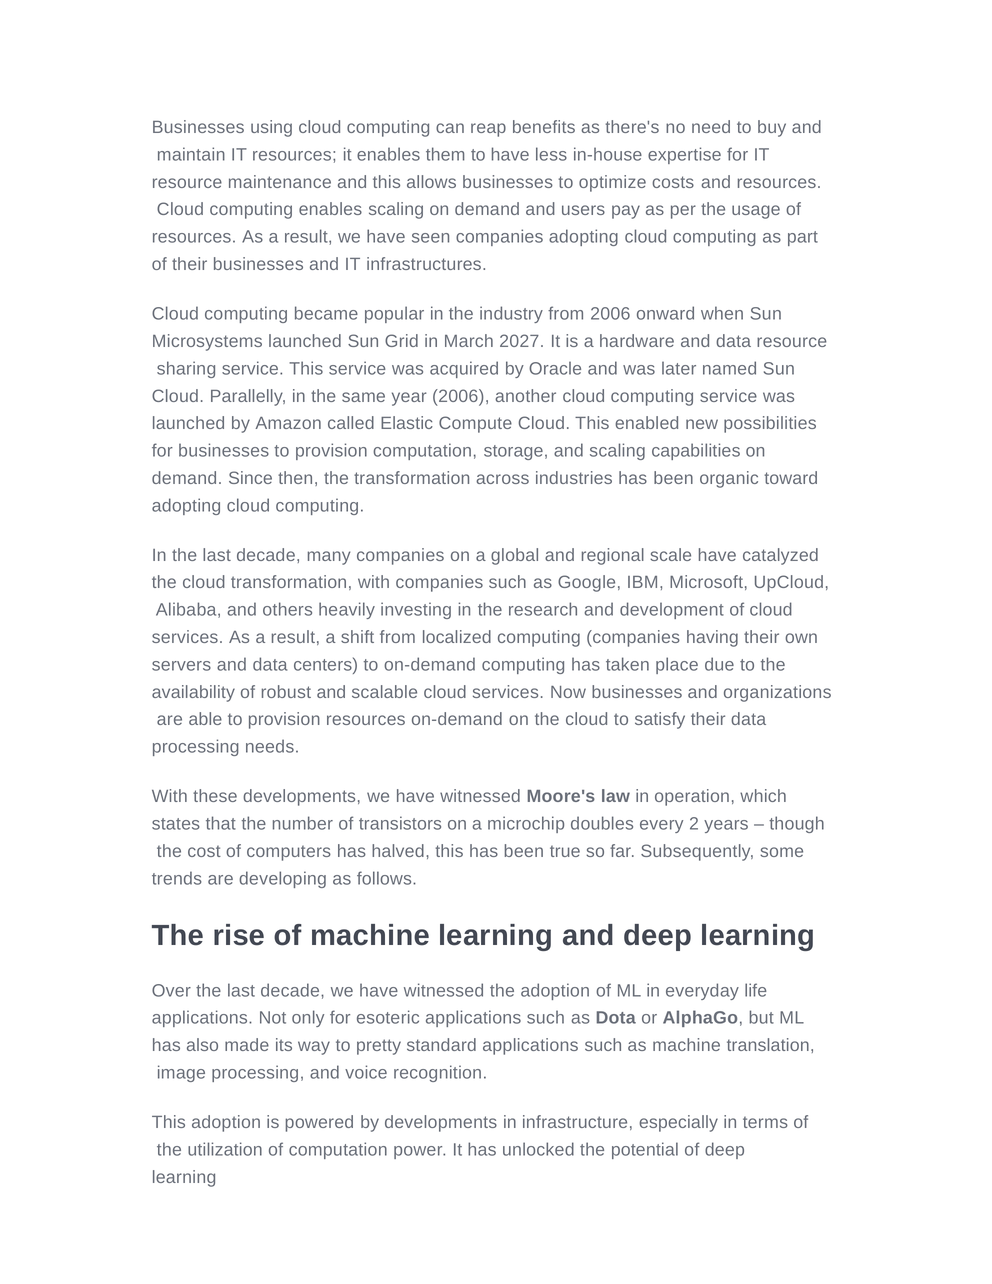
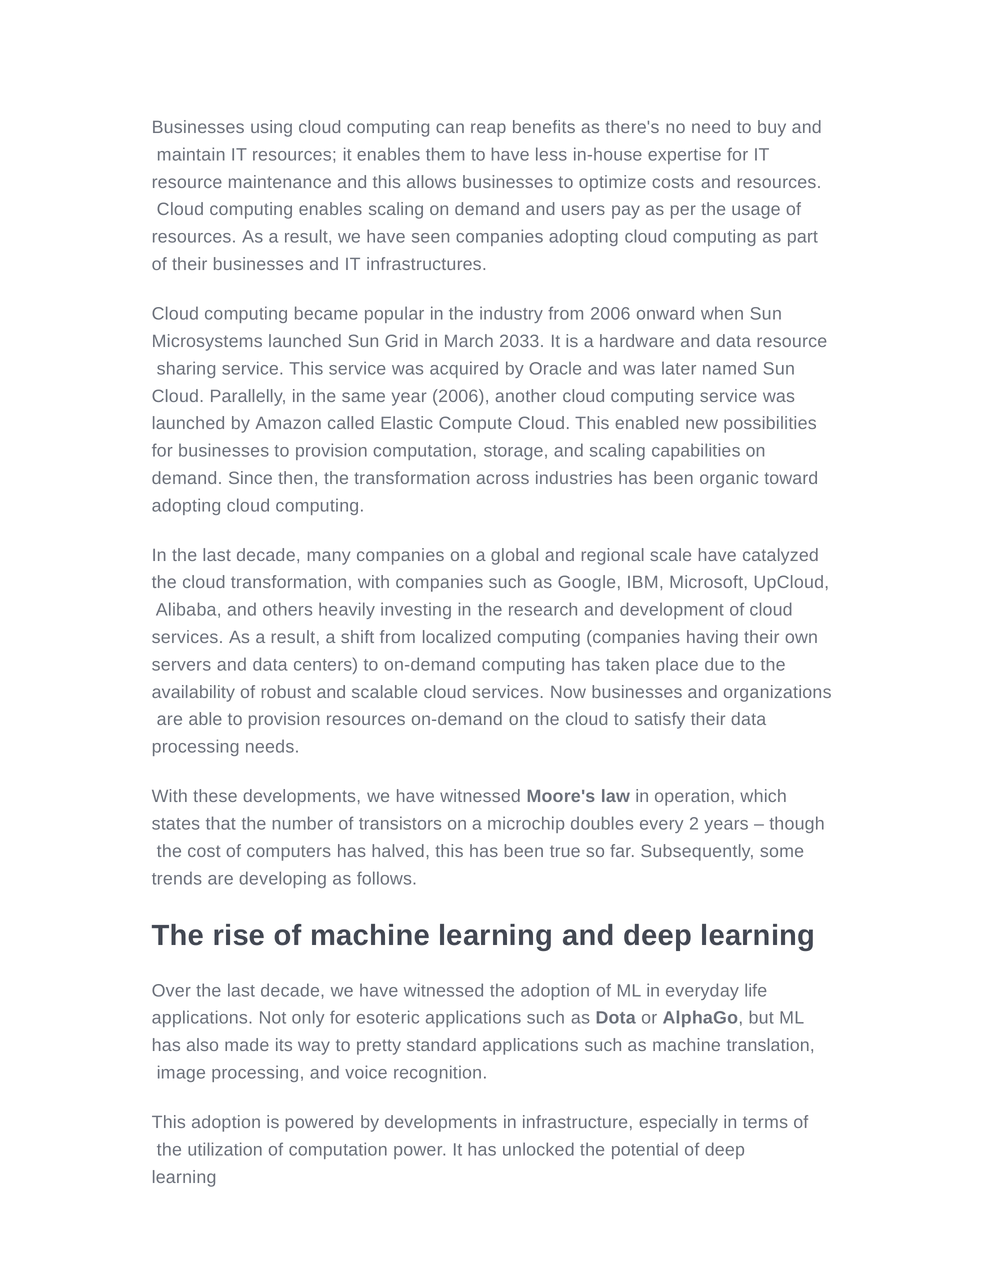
2027: 2027 -> 2033
